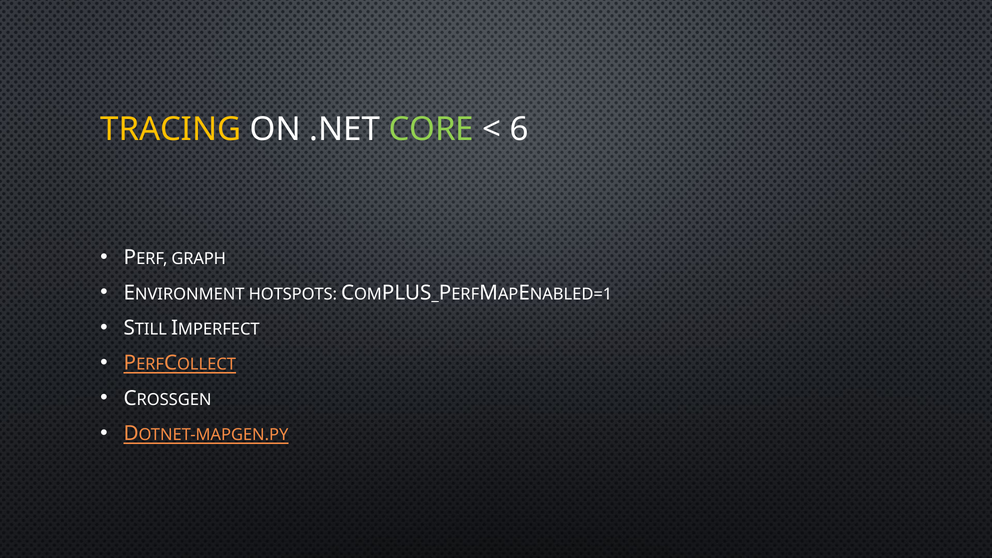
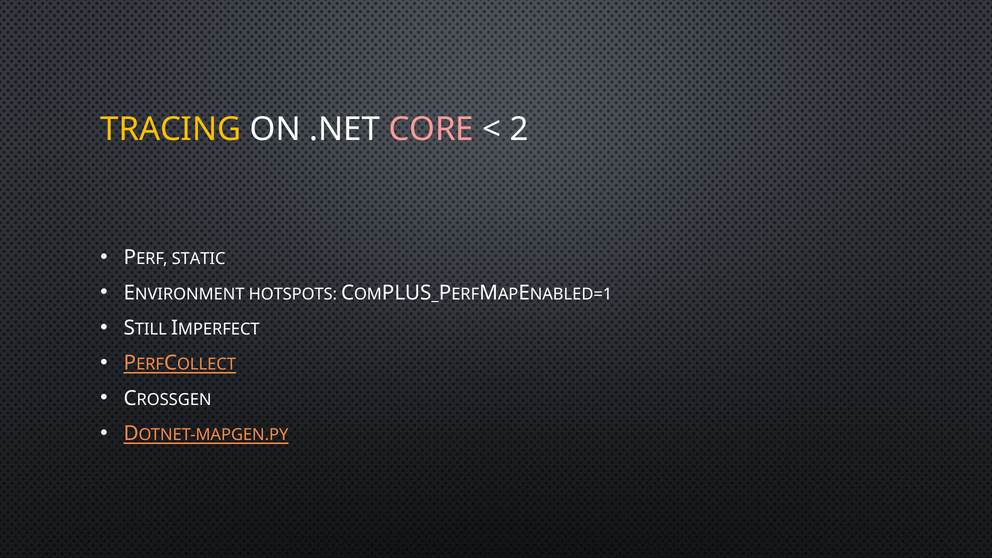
CORE colour: light green -> pink
6: 6 -> 2
GRAPH: GRAPH -> STATIC
